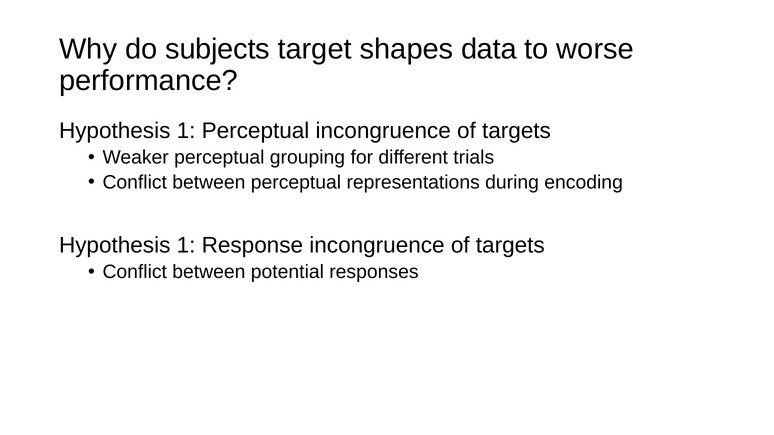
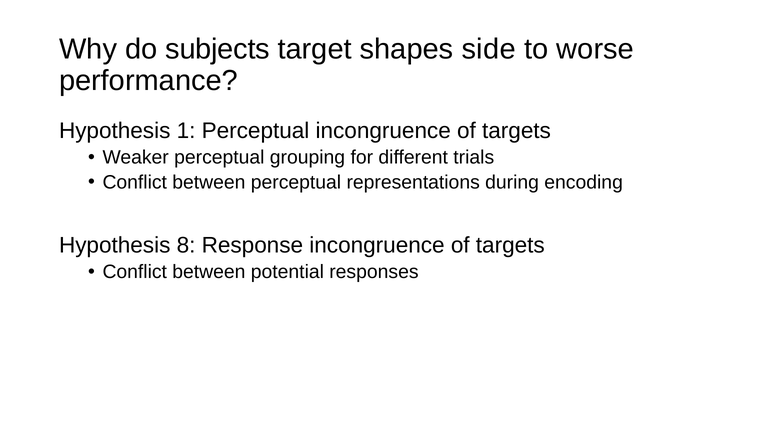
data: data -> side
1 at (186, 246): 1 -> 8
